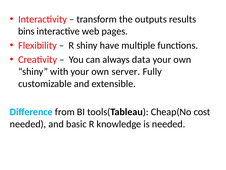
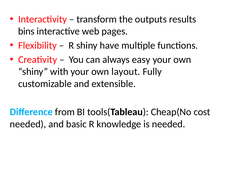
data: data -> easy
server: server -> layout
